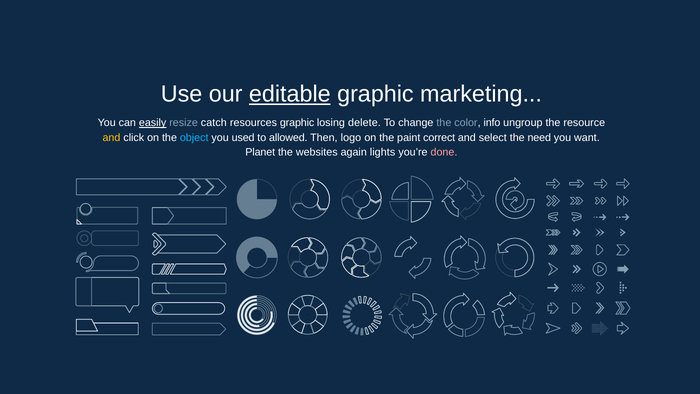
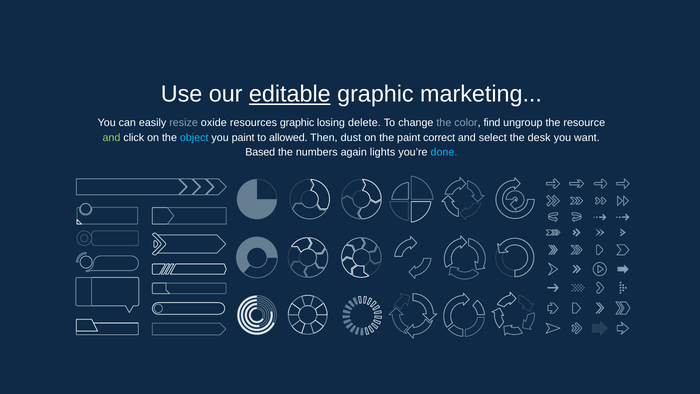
easily underline: present -> none
catch: catch -> oxide
info: info -> find
and at (111, 138) colour: yellow -> light green
you used: used -> paint
logo: logo -> dust
need: need -> desk
Planet: Planet -> Based
websites: websites -> numbers
done colour: pink -> light blue
